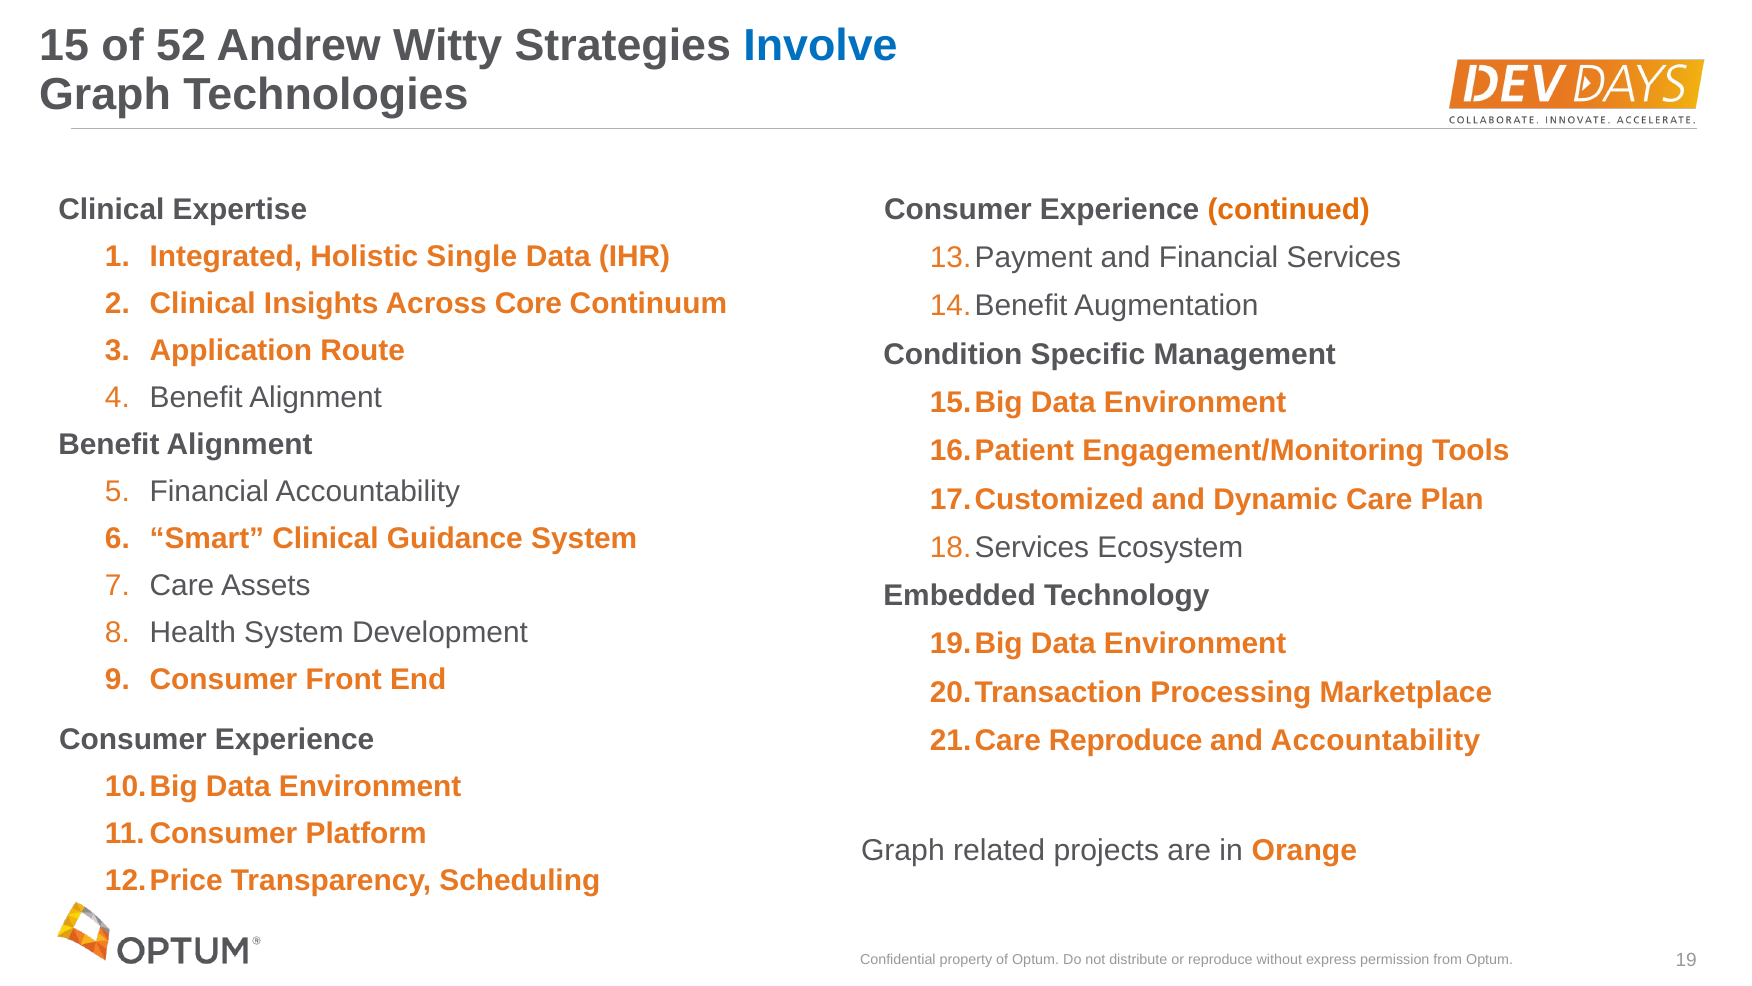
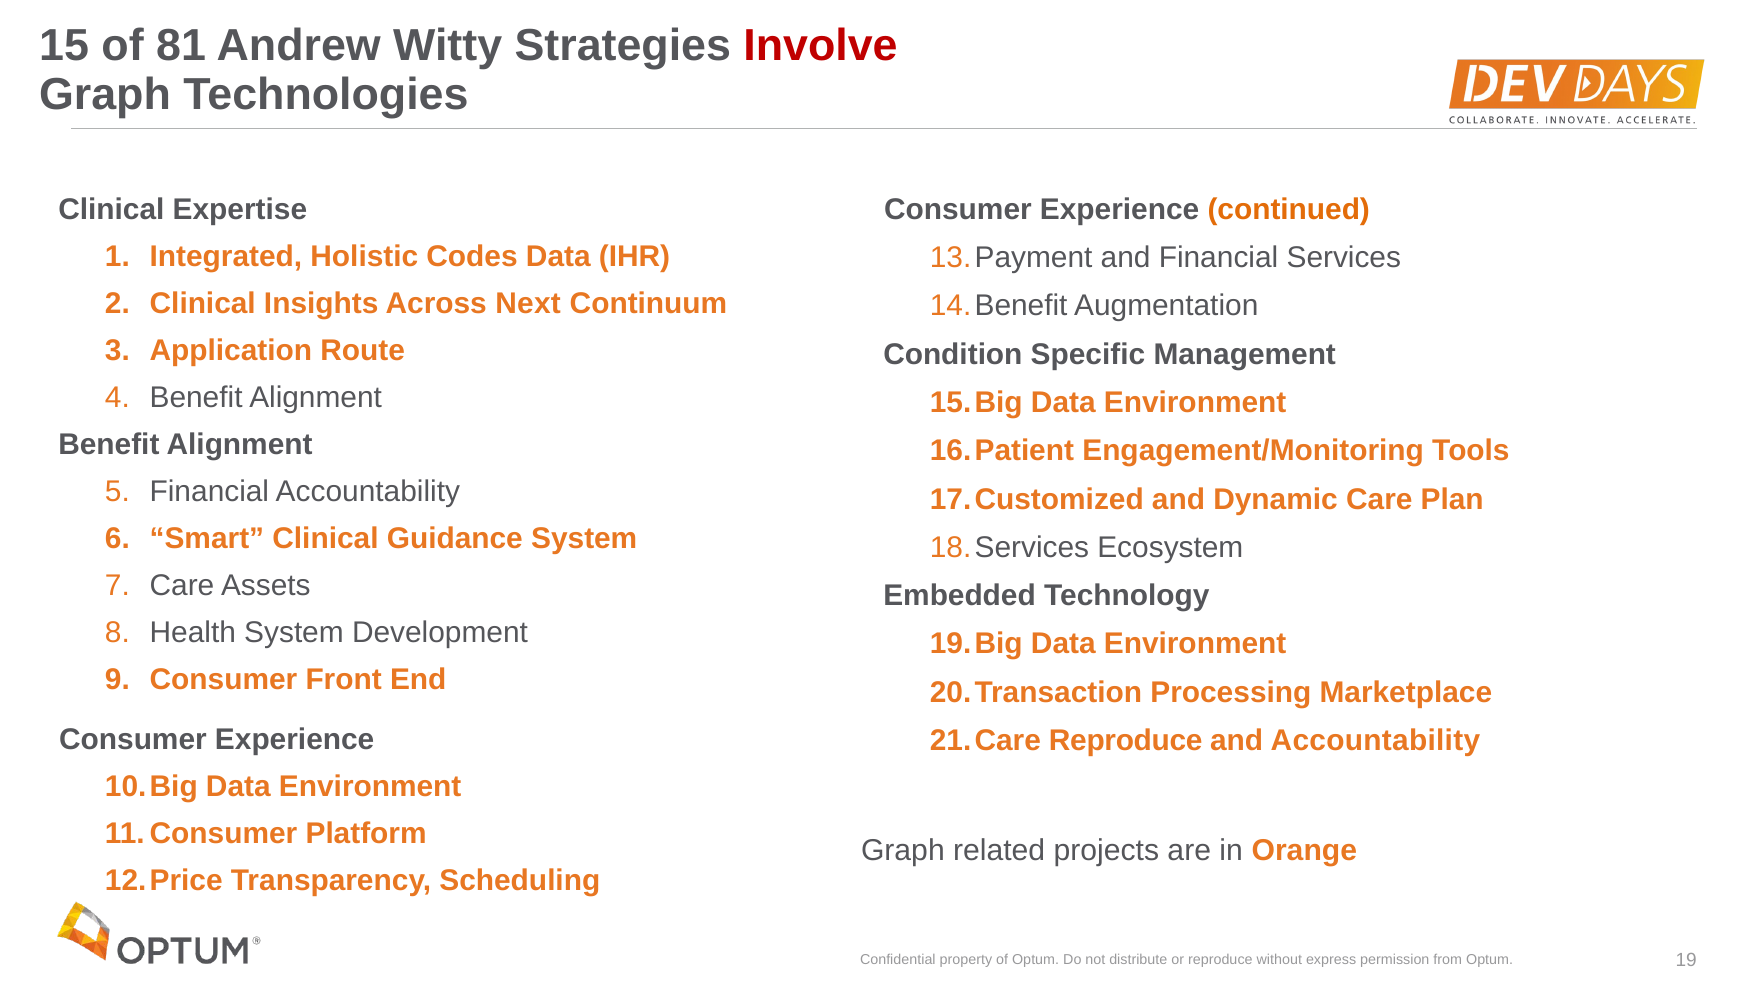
52: 52 -> 81
Involve colour: blue -> red
Single: Single -> Codes
Core: Core -> Next
